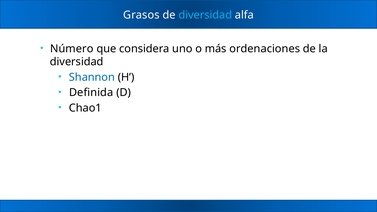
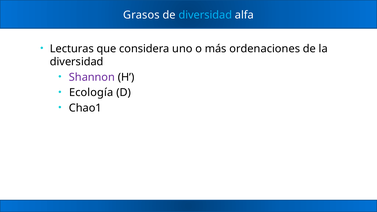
Número: Número -> Lecturas
Shannon colour: blue -> purple
Definida: Definida -> Ecología
